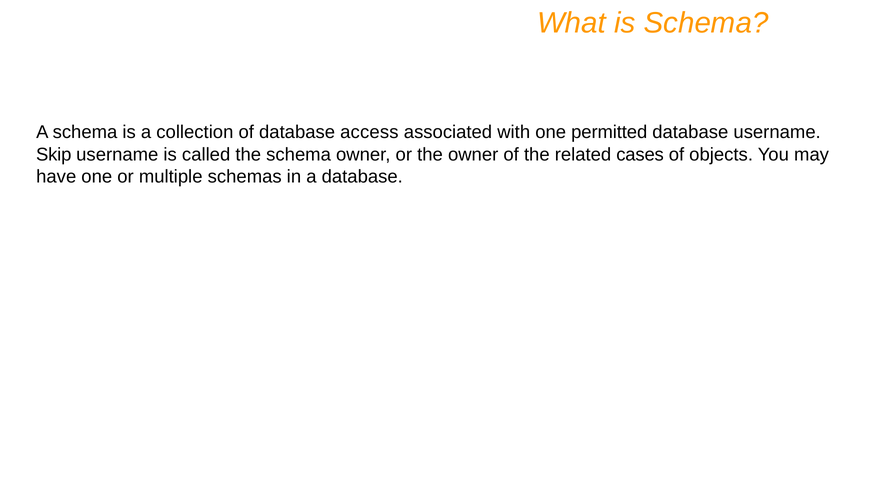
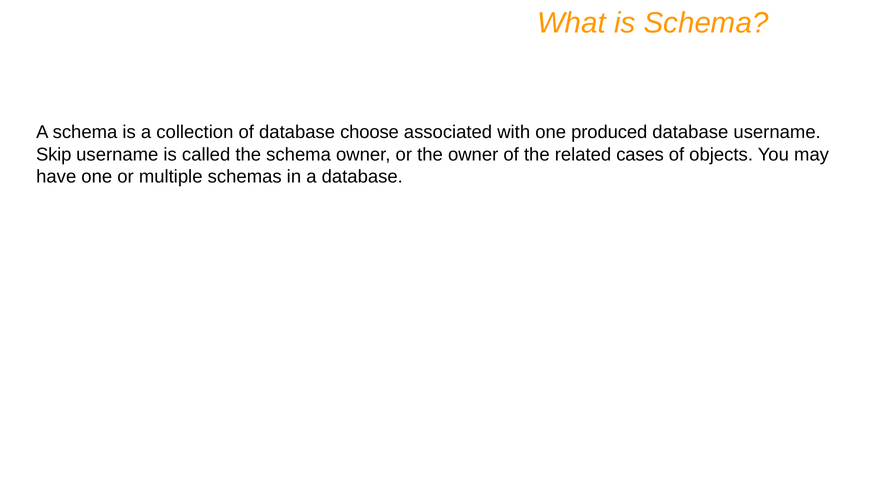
access: access -> choose
permitted: permitted -> produced
